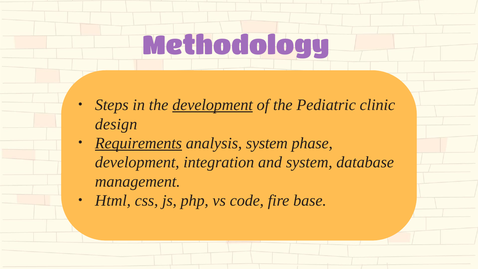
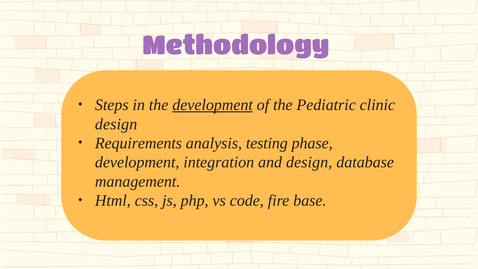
Requirements underline: present -> none
analysis system: system -> testing
and system: system -> design
